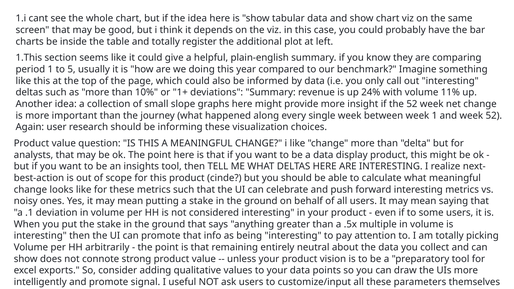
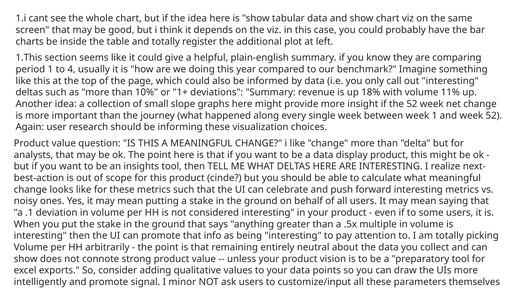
5: 5 -> 4
24%: 24% -> 18%
useful: useful -> minor
